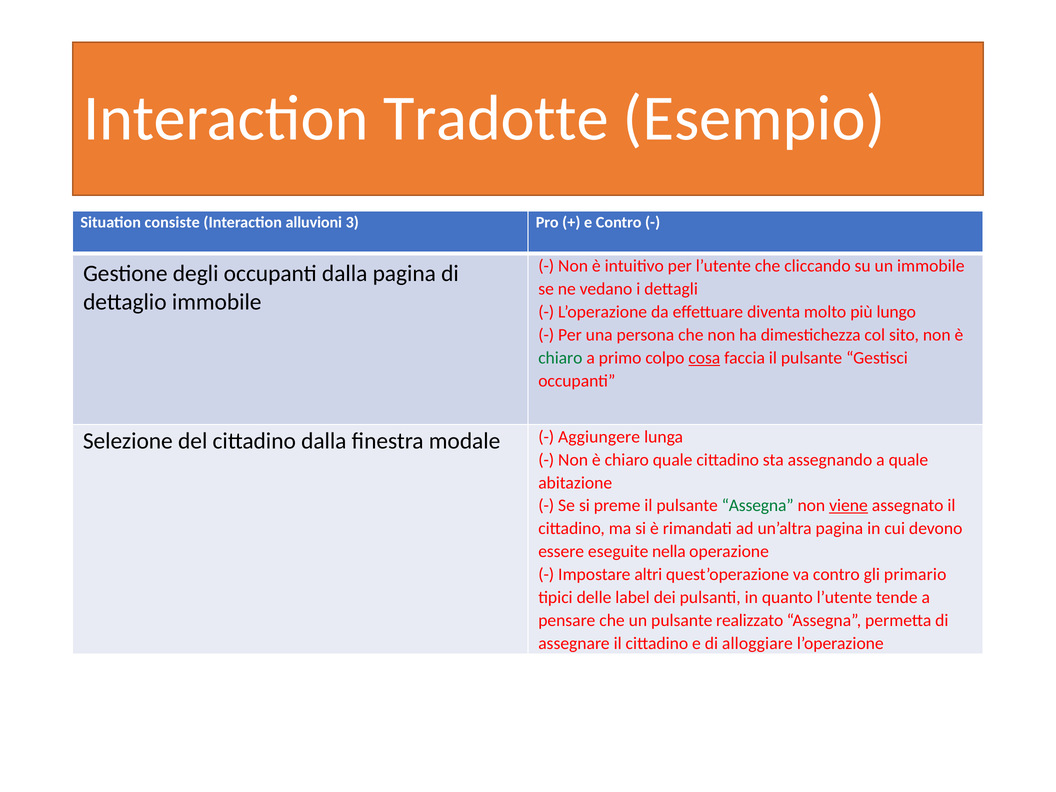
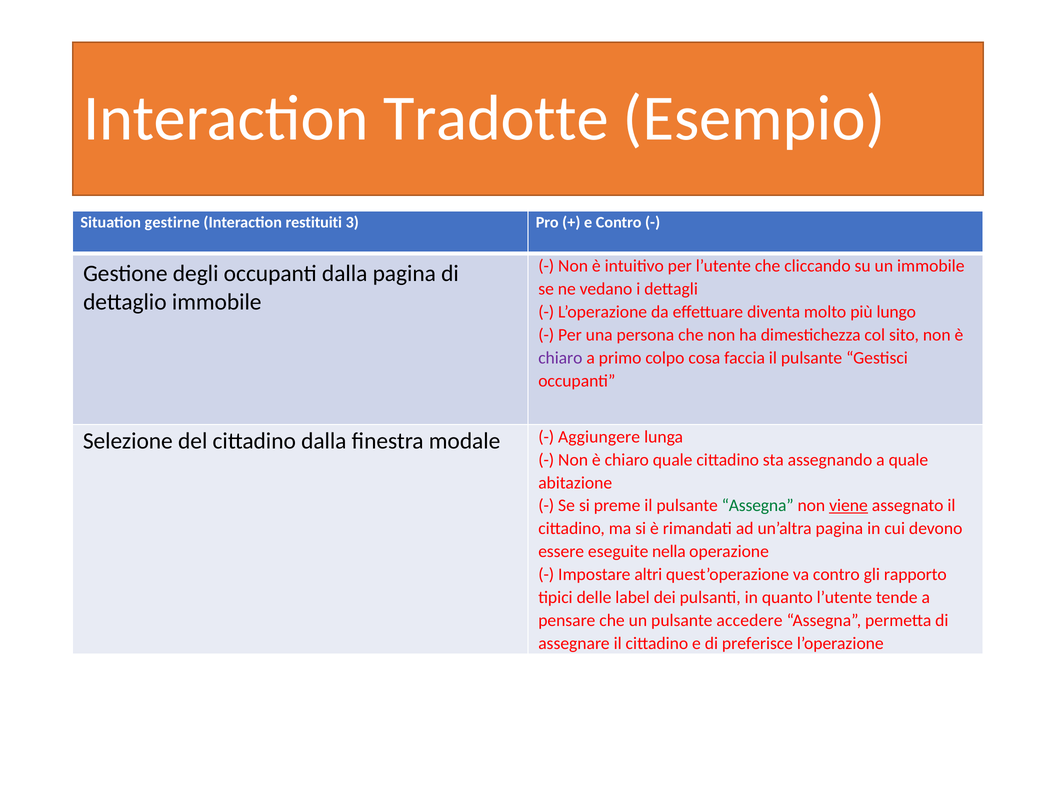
consiste: consiste -> gestirne
alluvioni: alluvioni -> restituiti
chiaro at (560, 358) colour: green -> purple
cosa underline: present -> none
primario: primario -> rapporto
realizzato: realizzato -> accedere
alloggiare: alloggiare -> preferisce
